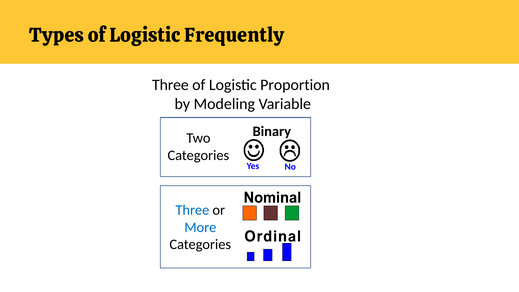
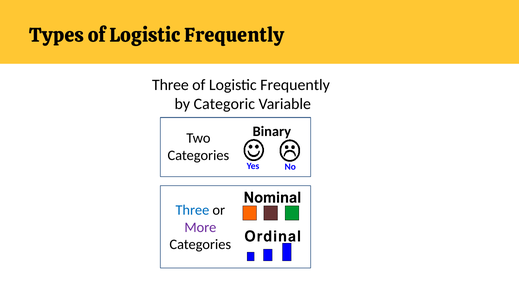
Proportion at (295, 85): Proportion -> Frequently
Modeling: Modeling -> Categoric
More colour: blue -> purple
